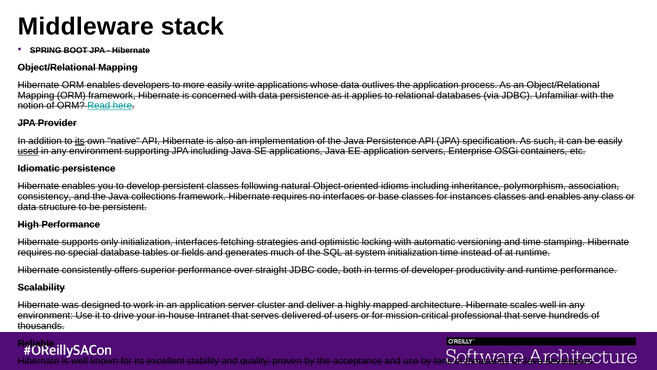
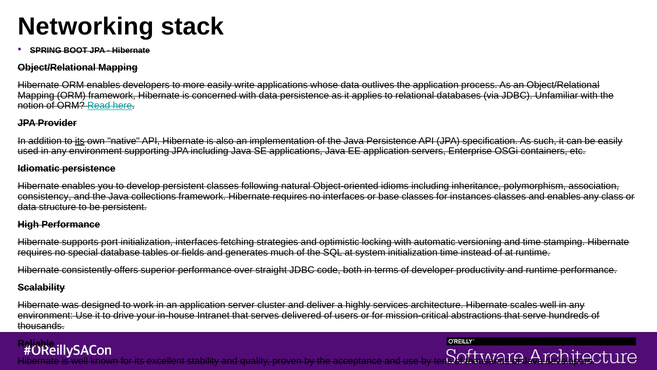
Middleware: Middleware -> Networking
used underline: present -> none
only: only -> port
mapped: mapped -> services
professional: professional -> abstractions
